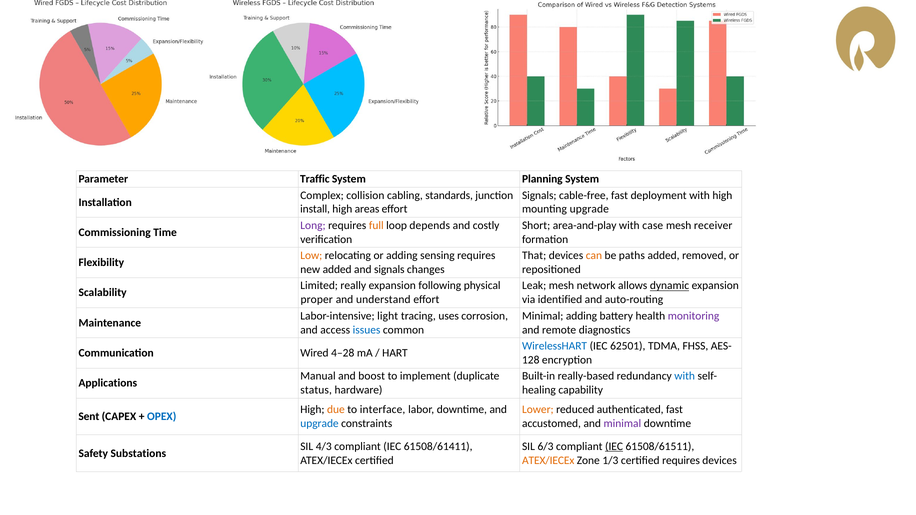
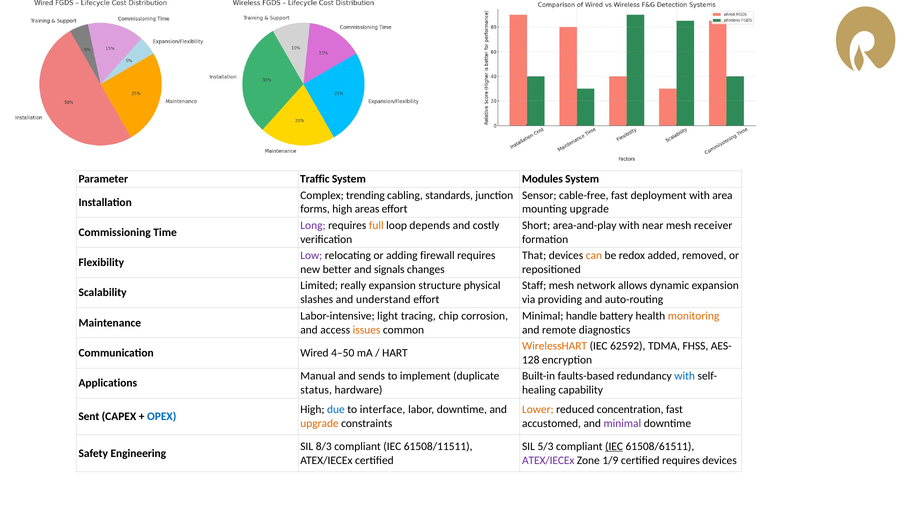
Planning: Planning -> Modules
collision: collision -> trending
Signals at (539, 195): Signals -> Sensor
with high: high -> area
install: install -> forms
case: case -> near
Low colour: orange -> purple
sensing: sensing -> firewall
paths: paths -> redox
new added: added -> better
following: following -> structure
Leak: Leak -> Staff
dynamic underline: present -> none
proper: proper -> slashes
identified: identified -> providing
uses: uses -> chip
Minimal adding: adding -> handle
monitoring colour: purple -> orange
issues colour: blue -> orange
WirelessHART colour: blue -> orange
62501: 62501 -> 62592
4–28: 4–28 -> 4–50
boost: boost -> sends
really-based: really-based -> faults-based
due colour: orange -> blue
authenticated: authenticated -> concentration
upgrade at (319, 424) colour: blue -> orange
4/3: 4/3 -> 8/3
61508/61411: 61508/61411 -> 61508/11511
6/3: 6/3 -> 5/3
Substations: Substations -> Engineering
ATEX/IECEx at (548, 460) colour: orange -> purple
1/3: 1/3 -> 1/9
